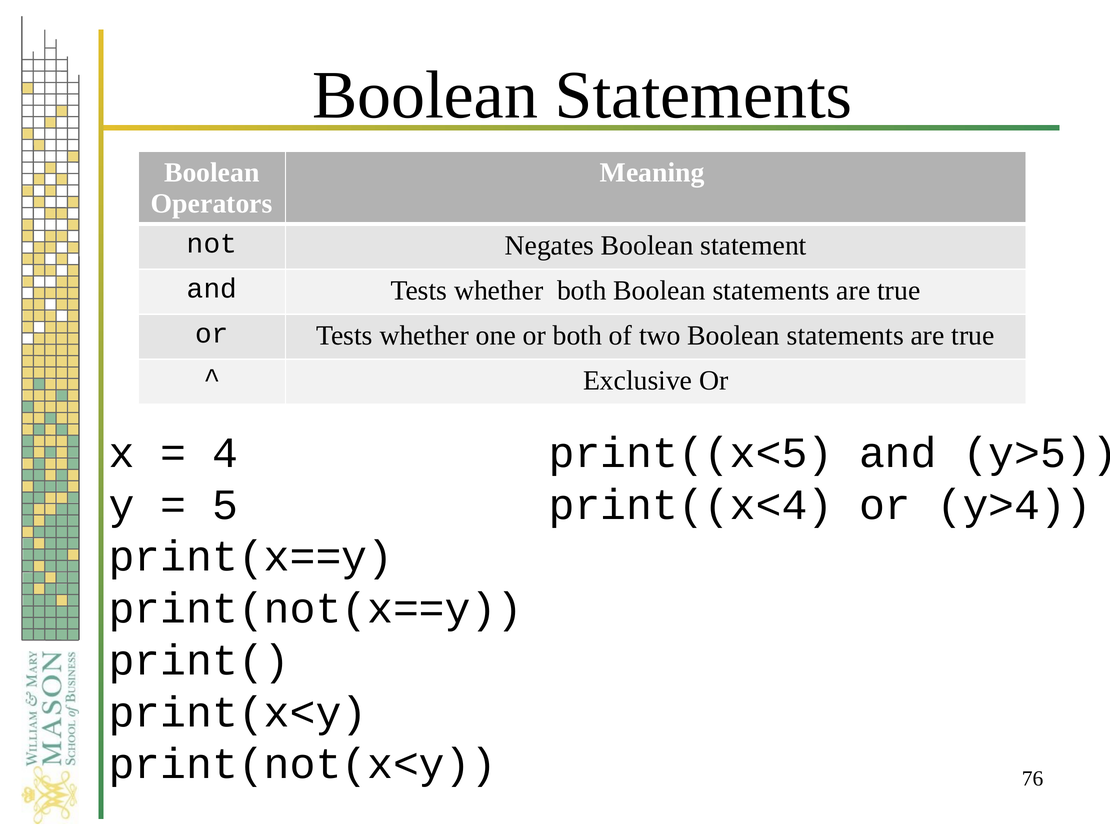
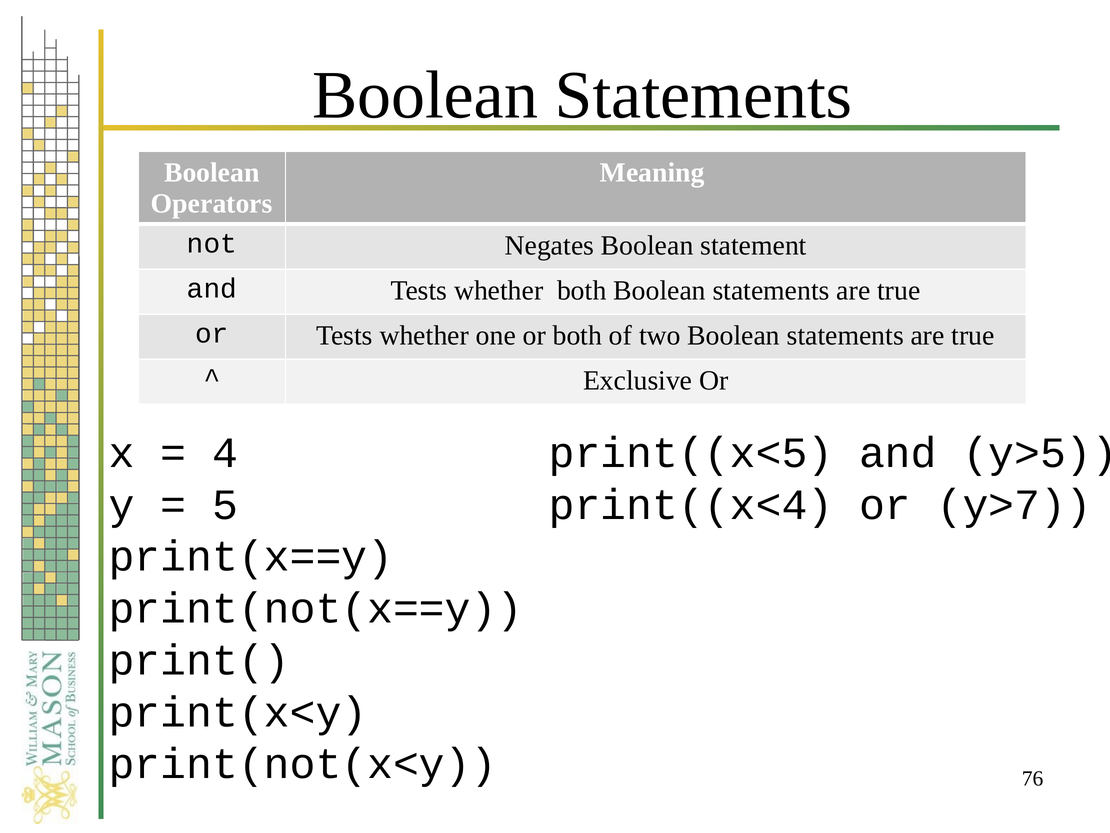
y>4: y>4 -> y>7
